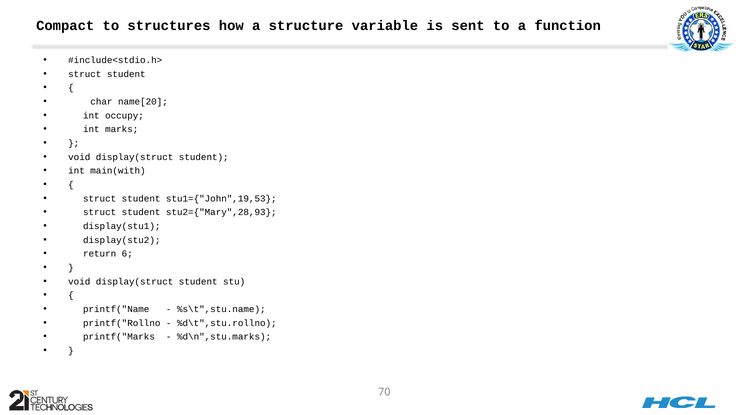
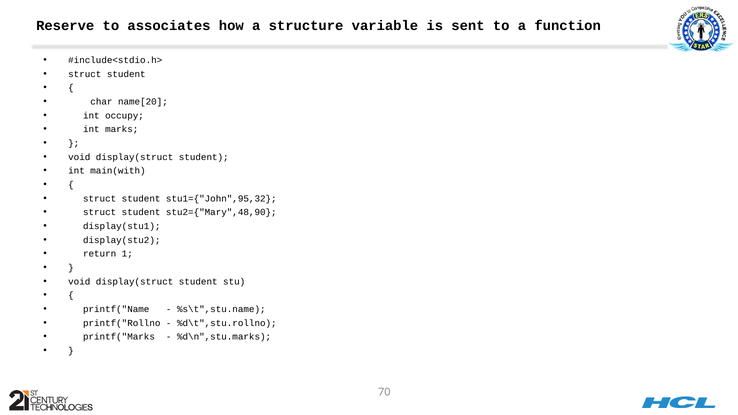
Compact: Compact -> Reserve
structures: structures -> associates
stu1={"John",19,53: stu1={"John",19,53 -> stu1={"John",95,32
stu2={"Mary",28,93: stu2={"Mary",28,93 -> stu2={"Mary",48,90
6: 6 -> 1
